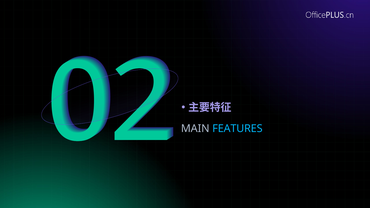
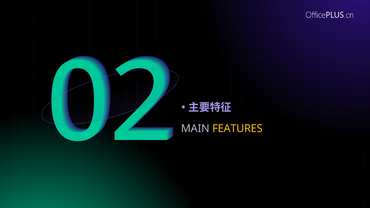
FEATURES colour: light blue -> yellow
